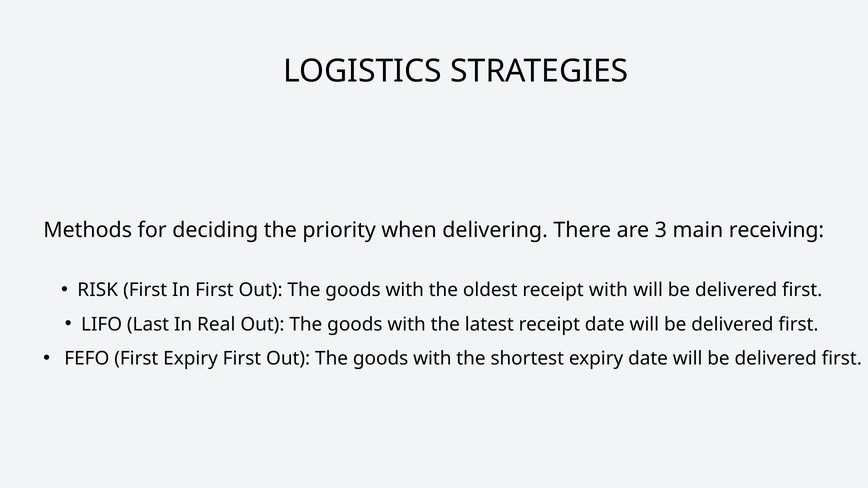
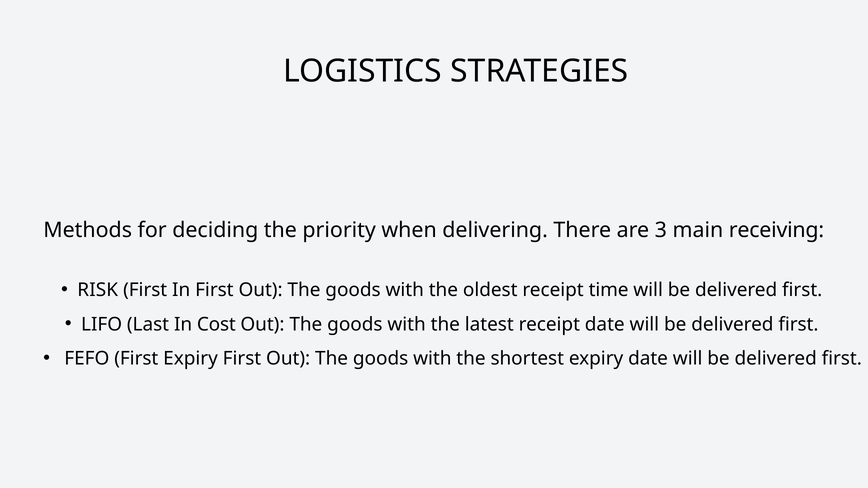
receipt with: with -> time
Real: Real -> Cost
